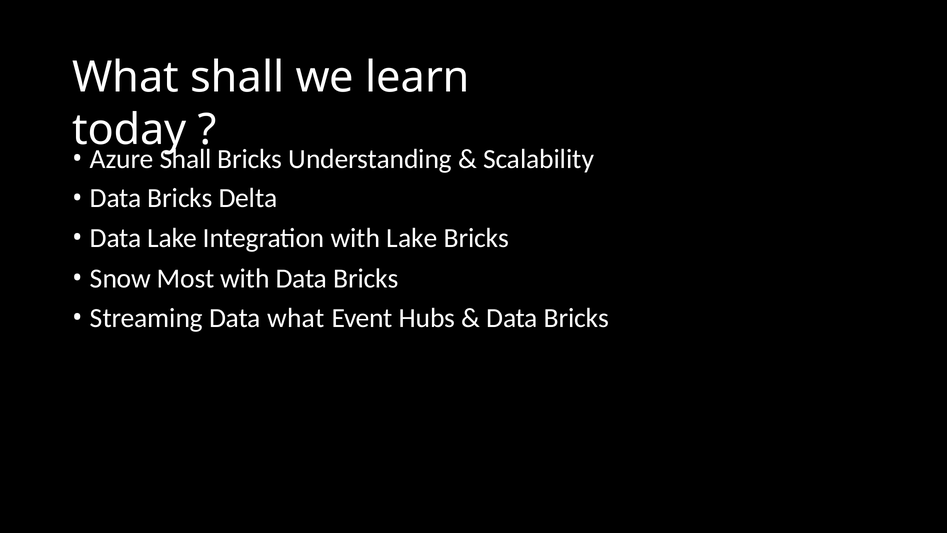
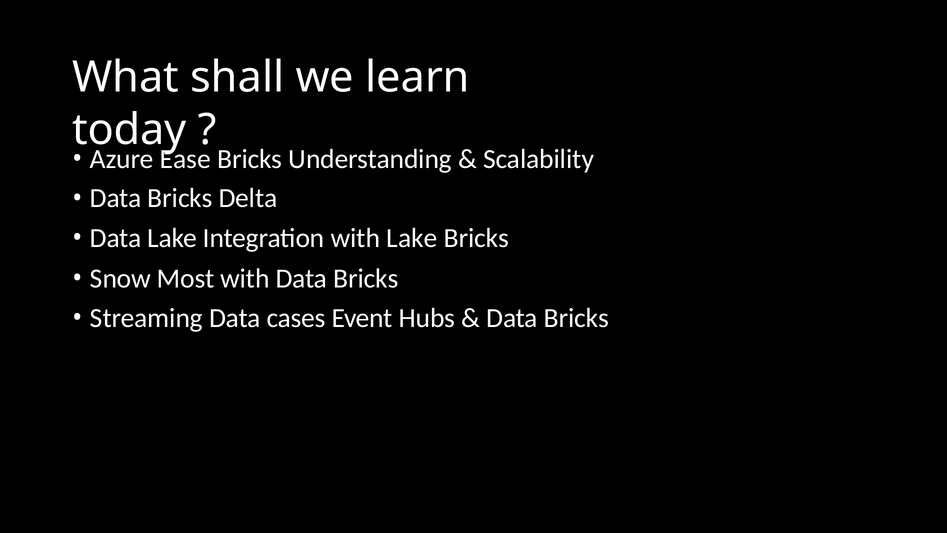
Shall at (186, 159): Shall -> Ease
Data what: what -> cases
